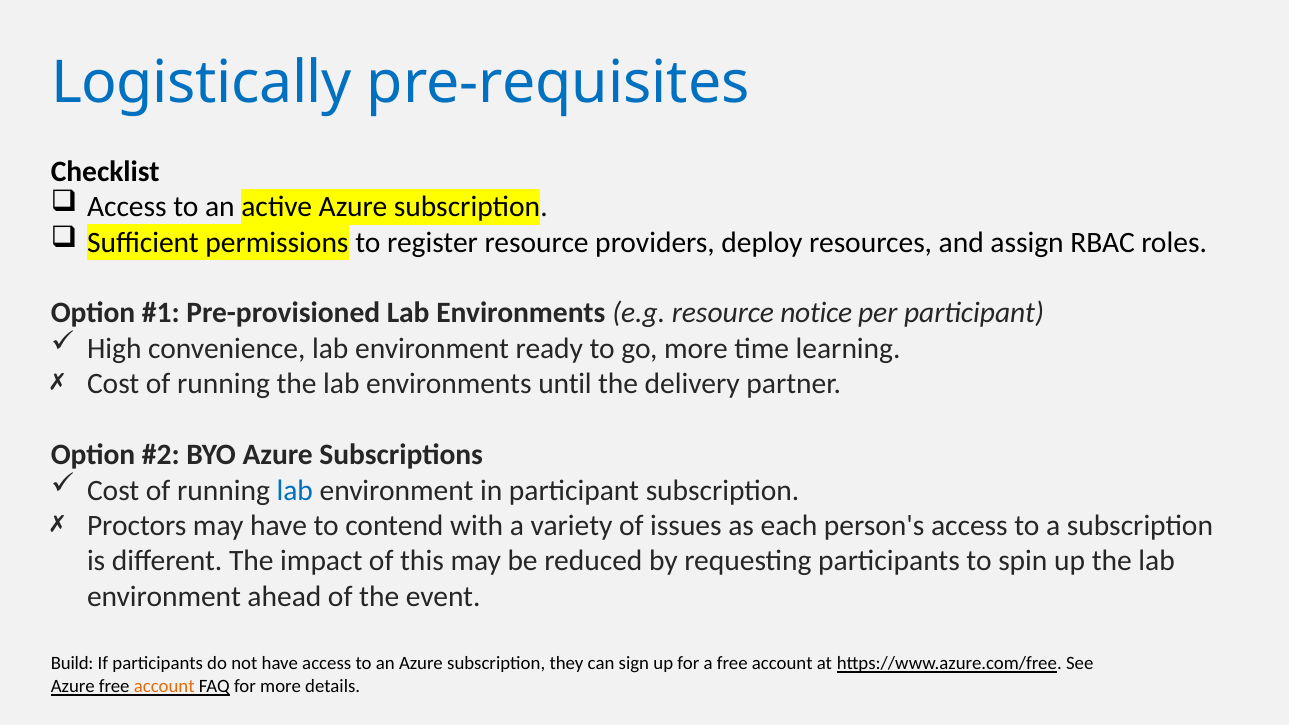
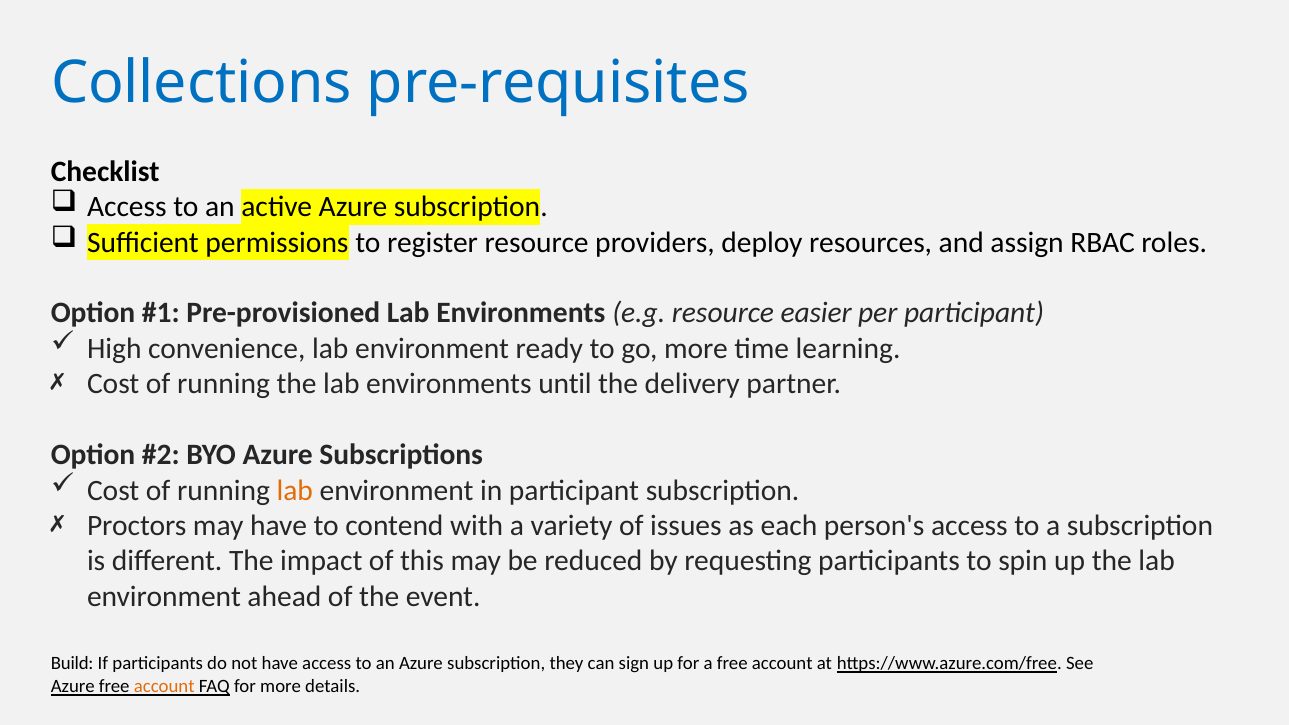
Logistically: Logistically -> Collections
notice: notice -> easier
lab at (295, 490) colour: blue -> orange
